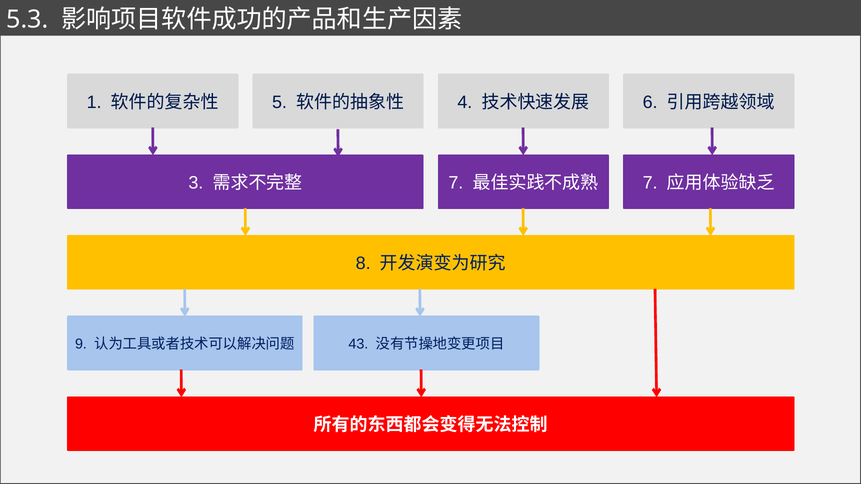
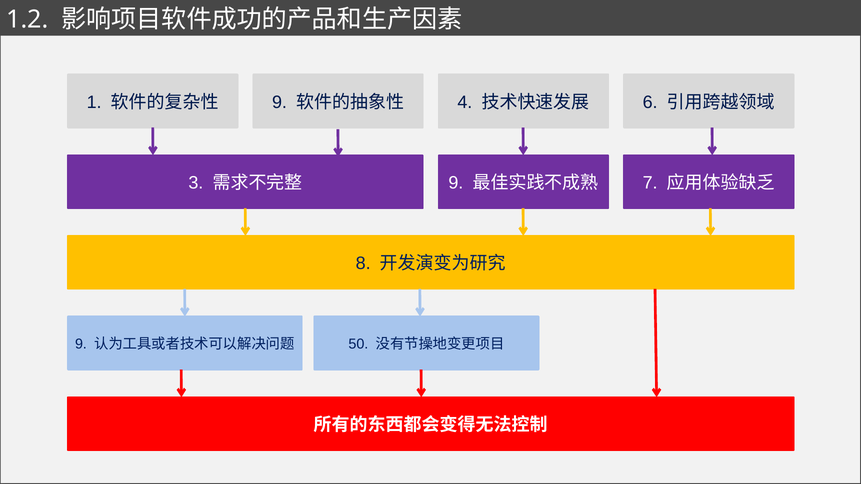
5.3: 5.3 -> 1.2
5 at (280, 102): 5 -> 9
7 at (456, 183): 7 -> 9
43: 43 -> 50
